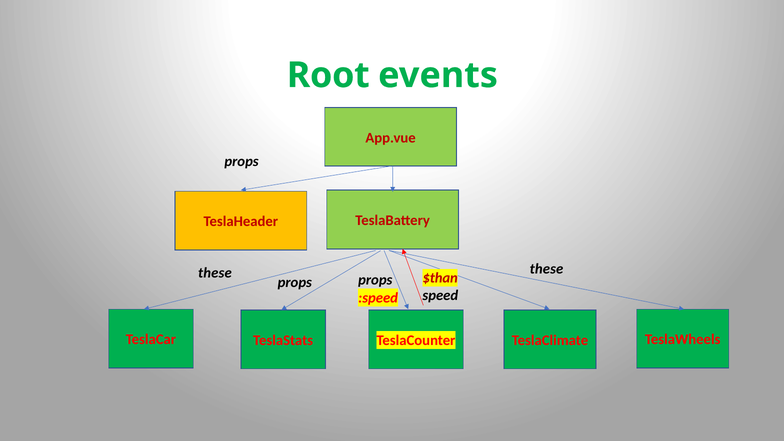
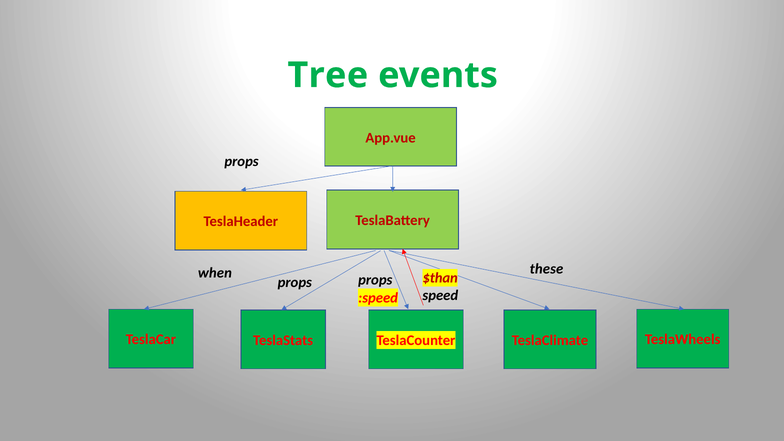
Root: Root -> Tree
these at (215, 273): these -> when
